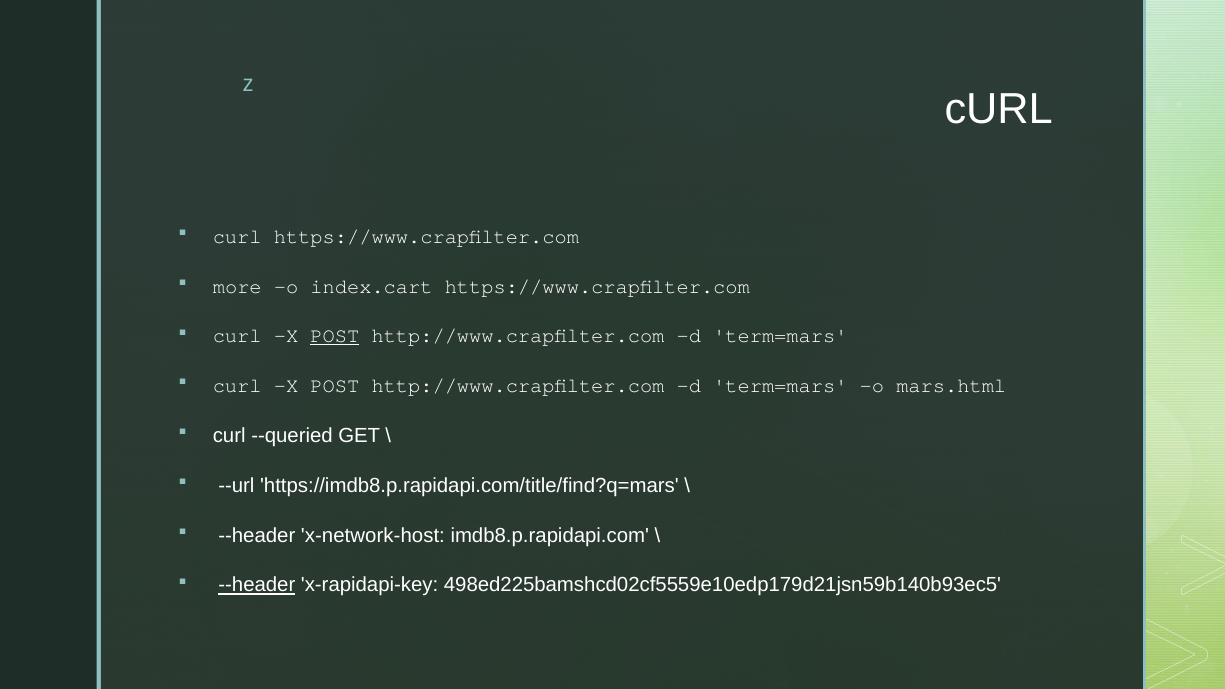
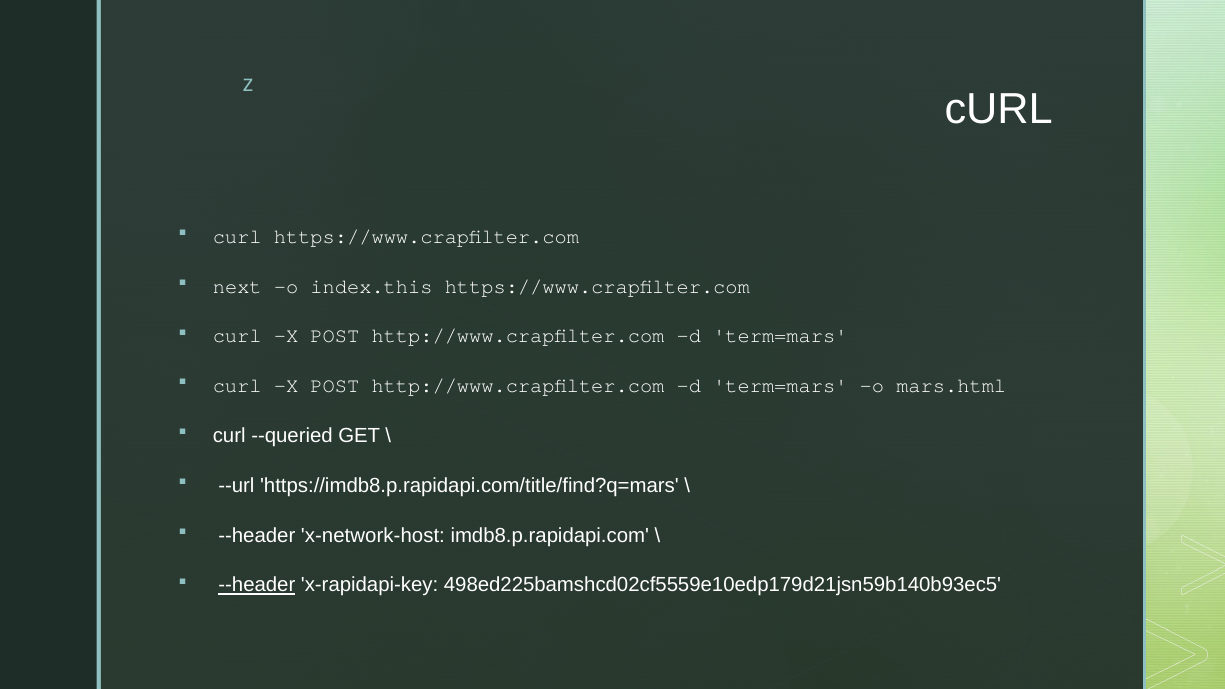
more: more -> next
index.cart: index.cart -> index.this
POST at (335, 336) underline: present -> none
